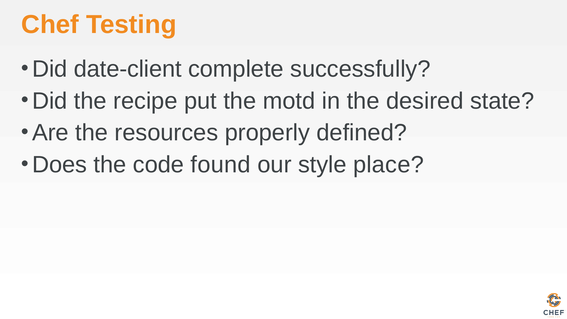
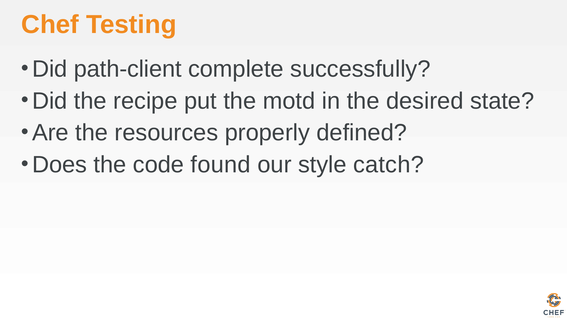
date-client: date-client -> path-client
place: place -> catch
